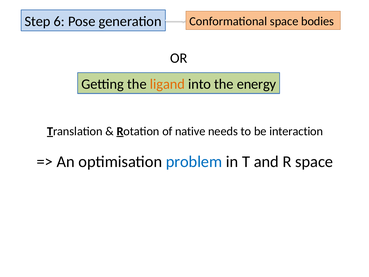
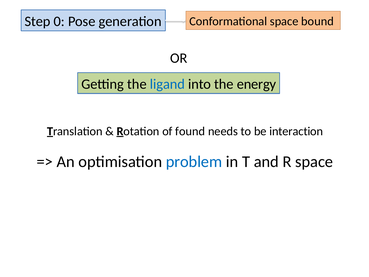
6: 6 -> 0
bodies: bodies -> bound
ligand colour: orange -> blue
native: native -> found
